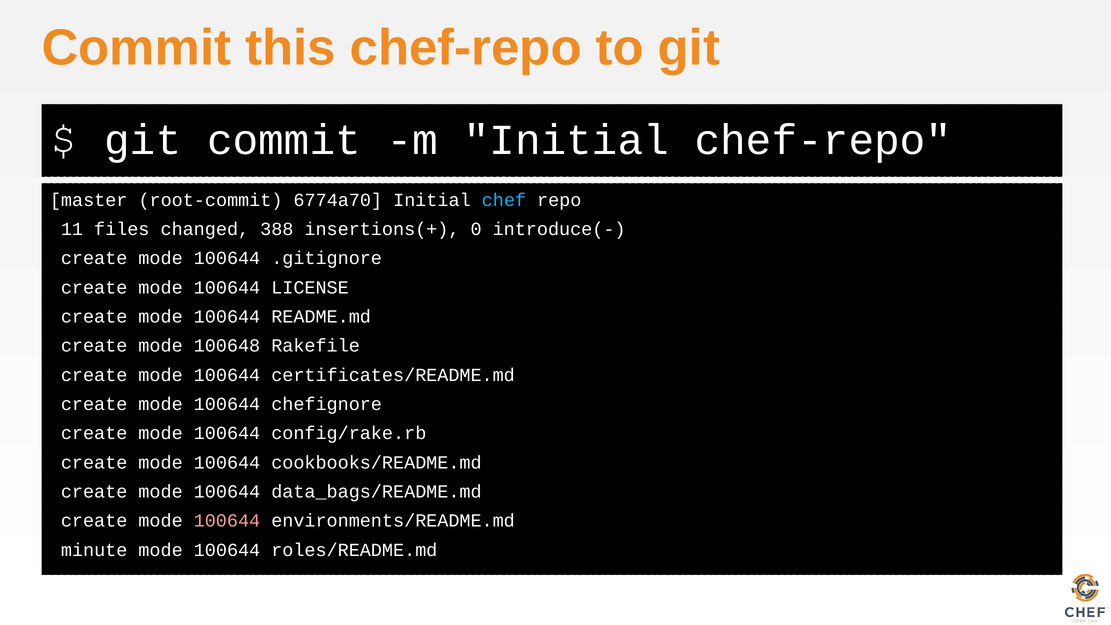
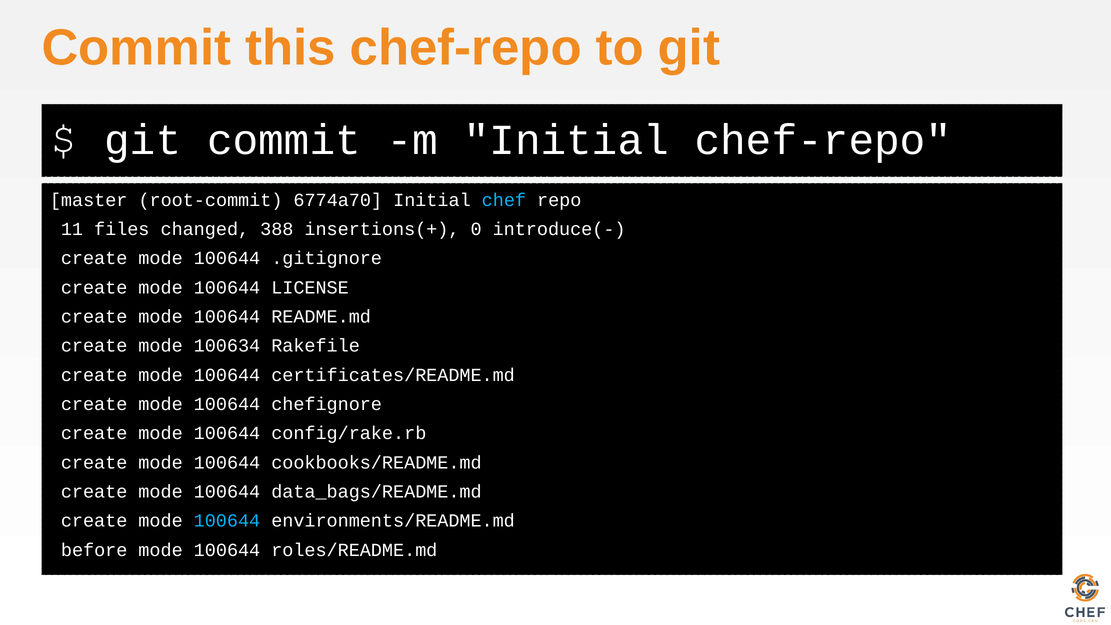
100648: 100648 -> 100634
100644 at (227, 521) colour: pink -> light blue
minute: minute -> before
